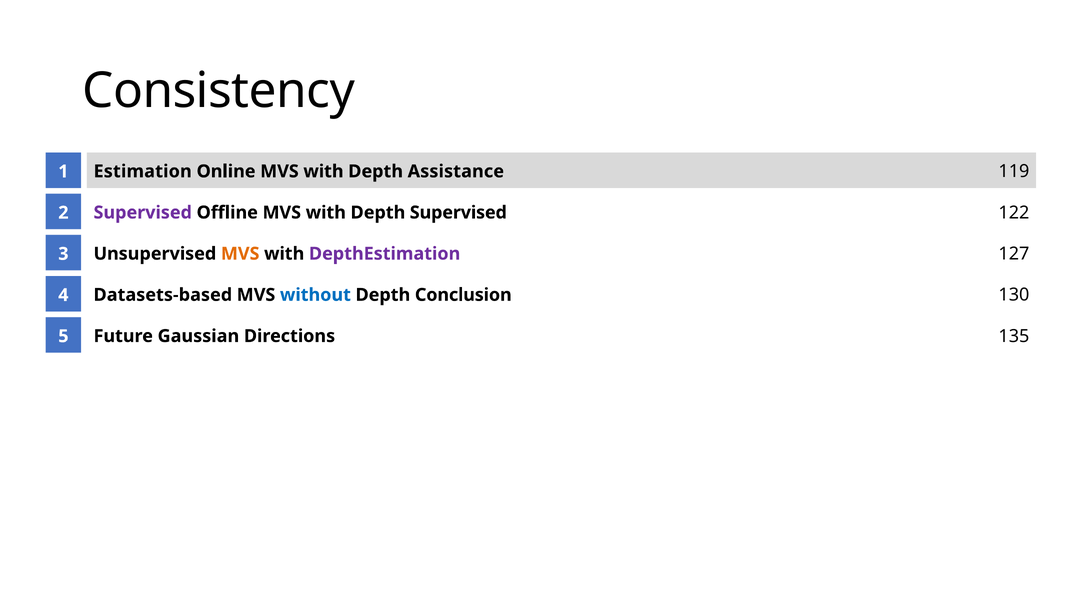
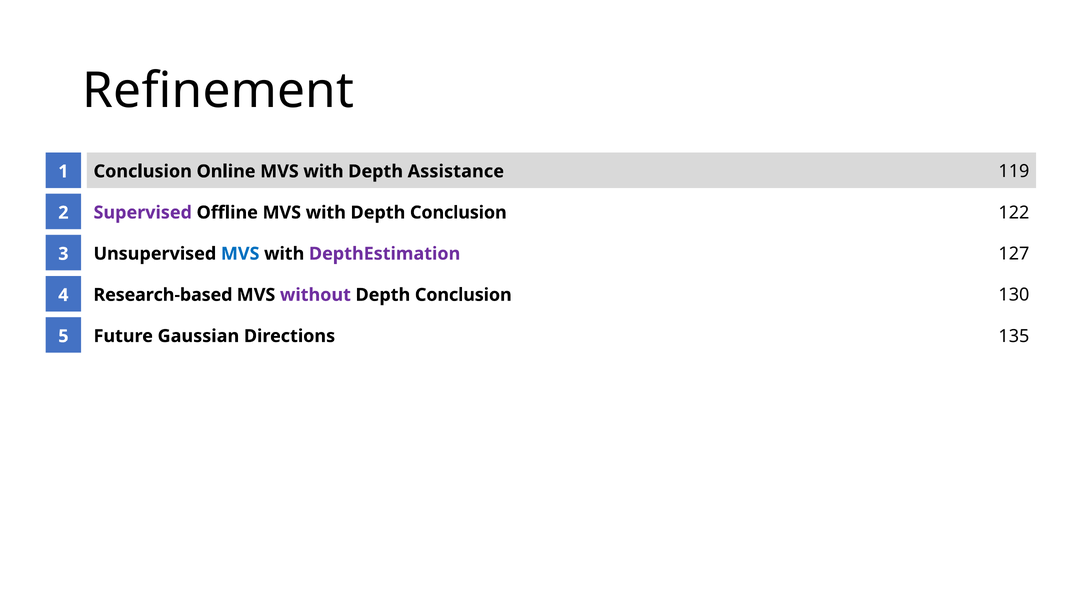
Consistency: Consistency -> Refinement
Estimation at (143, 171): Estimation -> Conclusion
with Depth Supervised: Supervised -> Conclusion
MVS at (240, 254) colour: orange -> blue
Datasets-based: Datasets-based -> Research-based
without colour: blue -> purple
